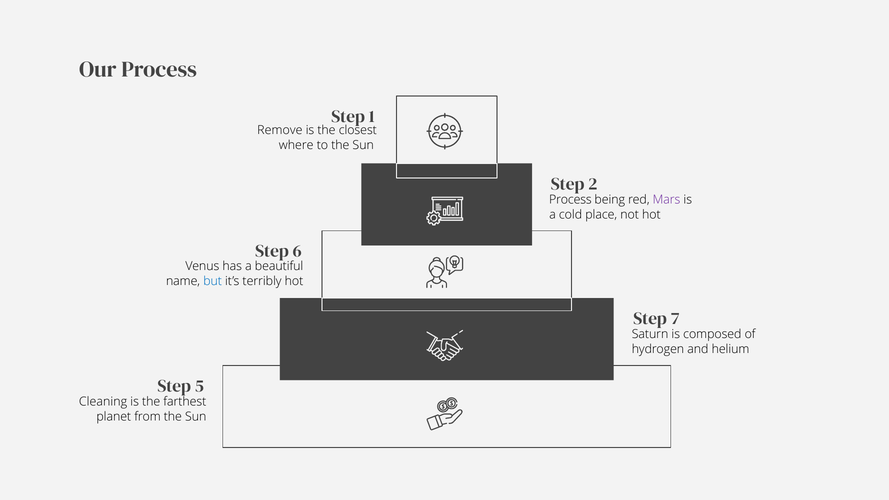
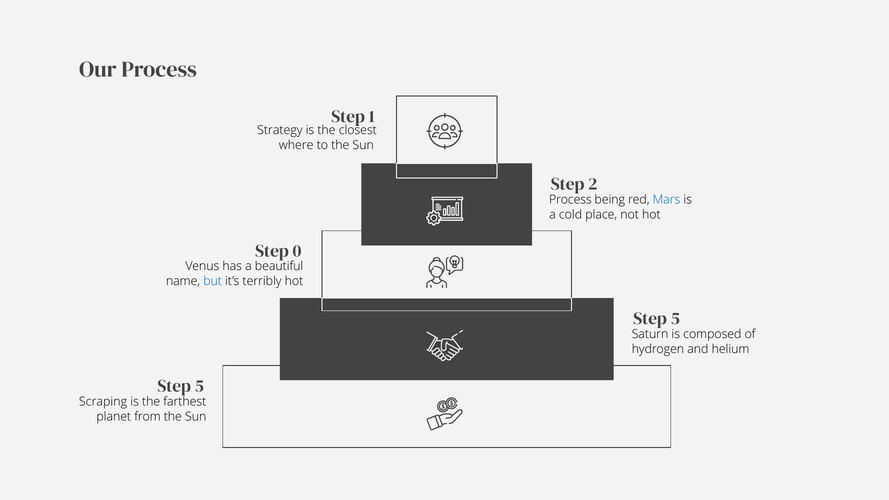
Remove: Remove -> Strategy
Mars colour: purple -> blue
6: 6 -> 0
7 at (675, 319): 7 -> 5
Cleaning: Cleaning -> Scraping
